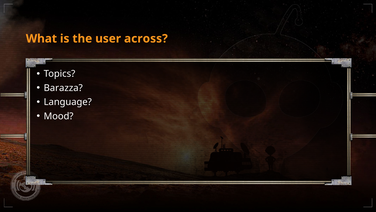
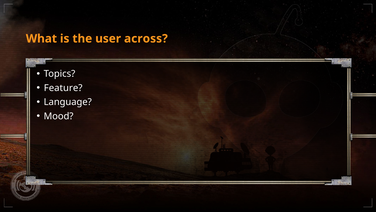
Barazza: Barazza -> Feature
